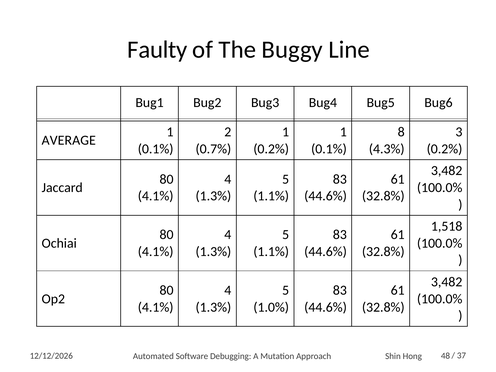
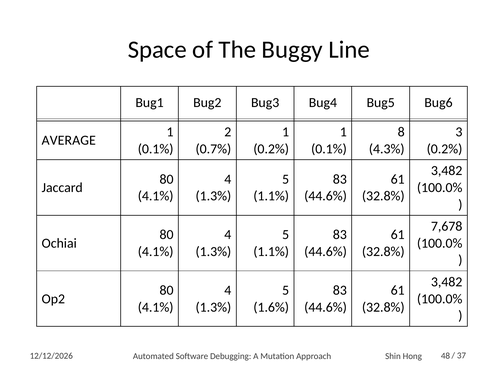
Faulty: Faulty -> Space
1,518: 1,518 -> 7,678
1.0%: 1.0% -> 1.6%
